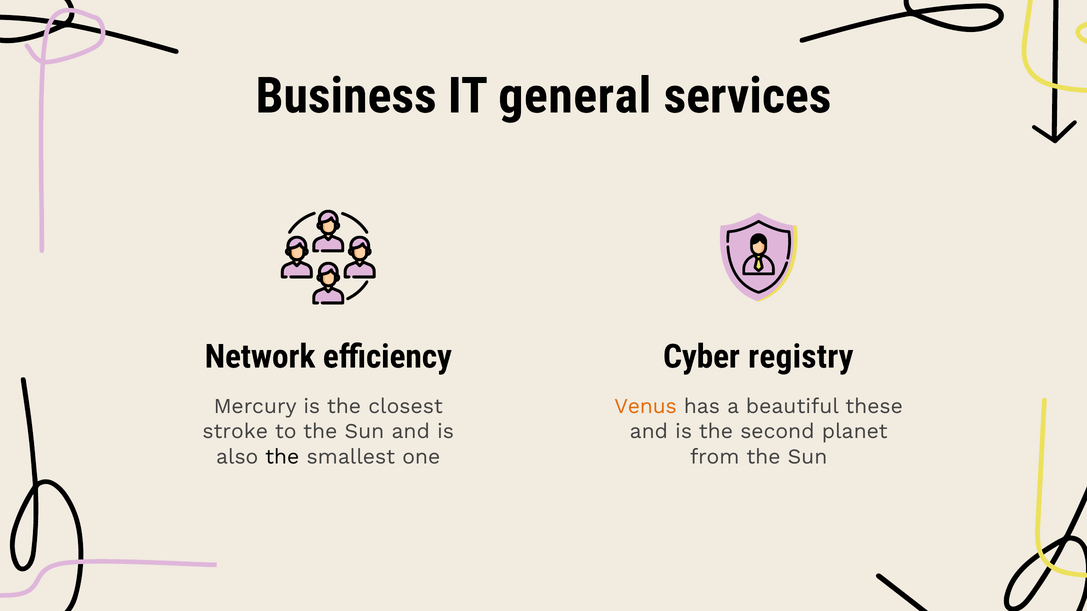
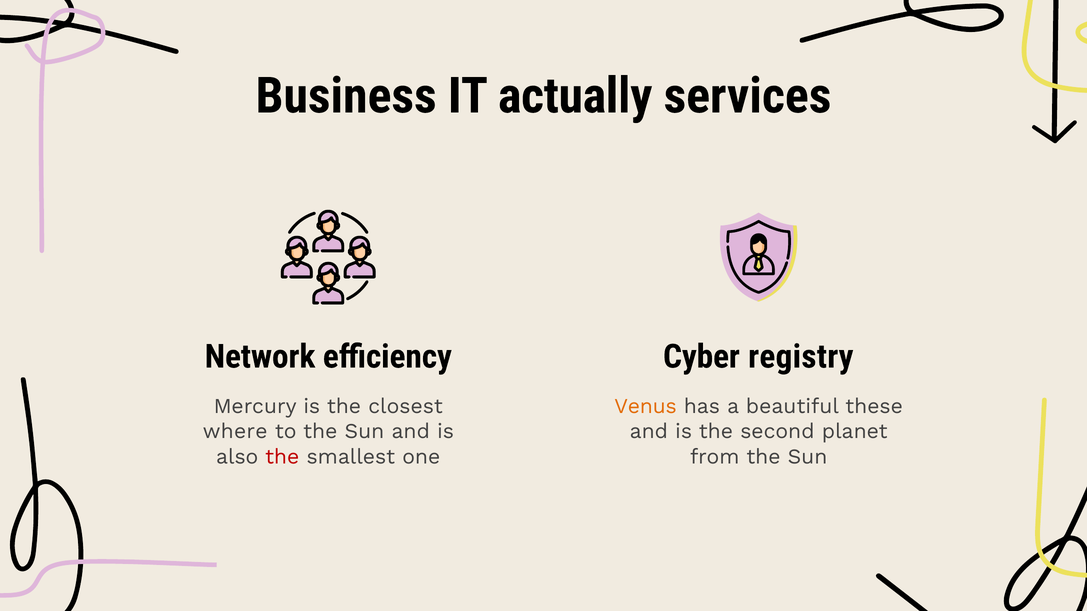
general: general -> actually
stroke: stroke -> where
the at (282, 457) colour: black -> red
